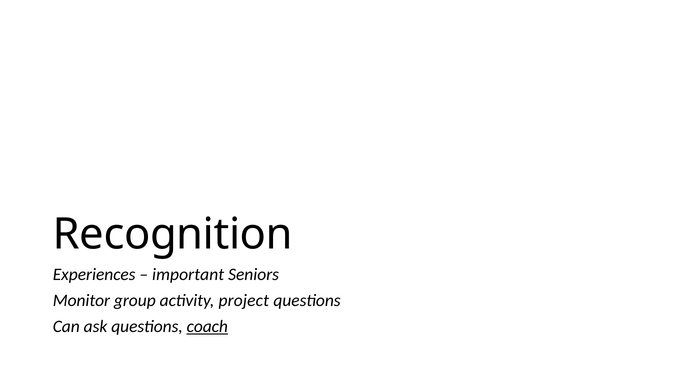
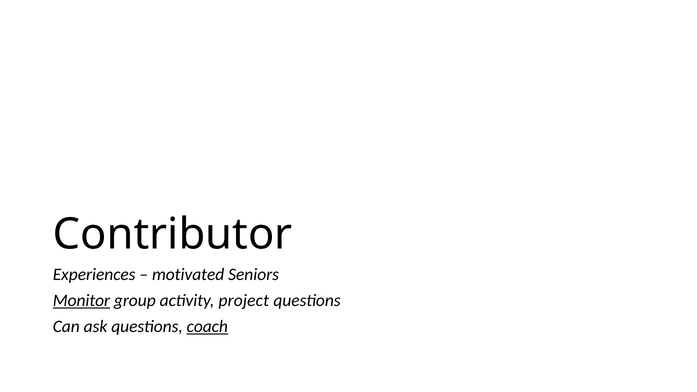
Recognition: Recognition -> Contributor
important: important -> motivated
Monitor underline: none -> present
